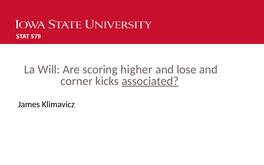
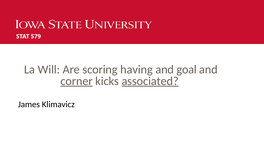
higher: higher -> having
lose: lose -> goal
corner underline: none -> present
